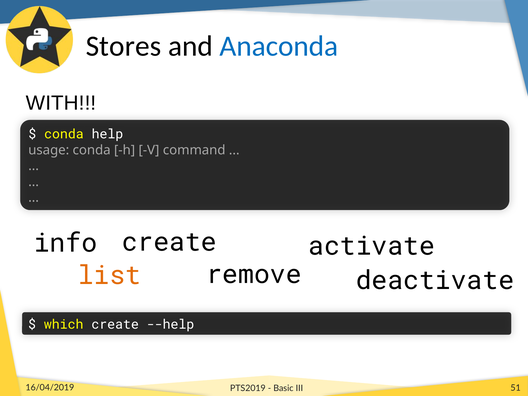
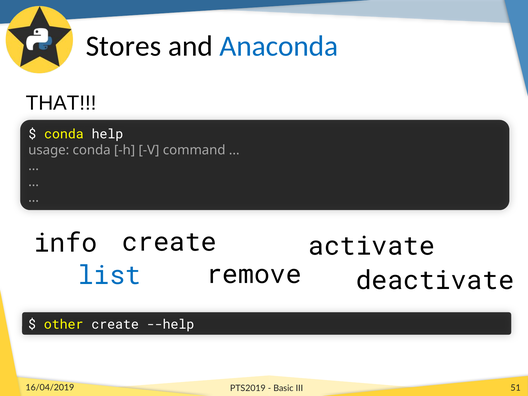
WITH: WITH -> THAT
list colour: orange -> blue
which: which -> other
